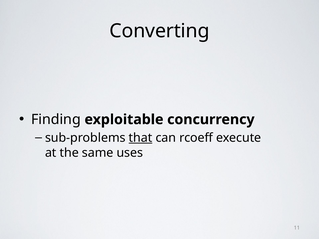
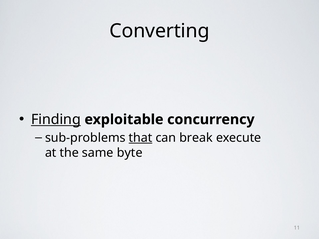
Finding underline: none -> present
rcoeff: rcoeff -> break
uses: uses -> byte
